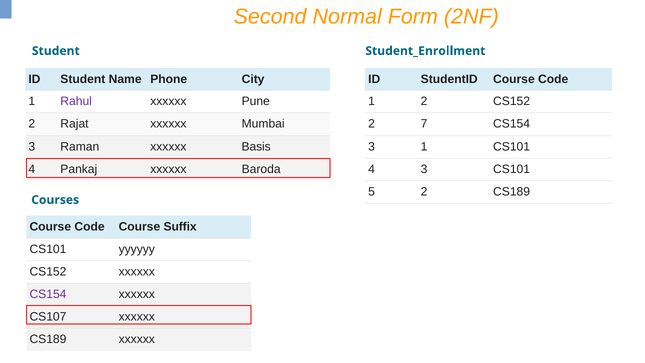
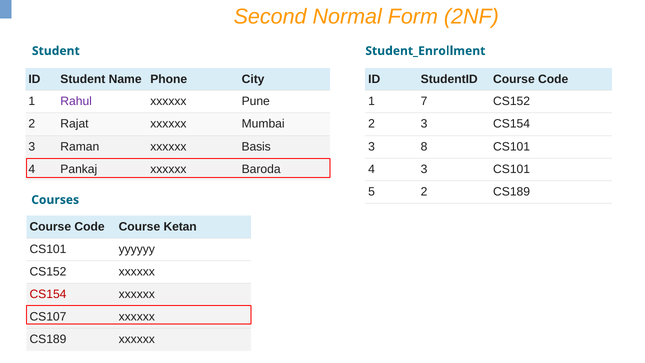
1 2: 2 -> 7
2 7: 7 -> 3
3 1: 1 -> 8
Suffix: Suffix -> Ketan
CS154 at (48, 294) colour: purple -> red
